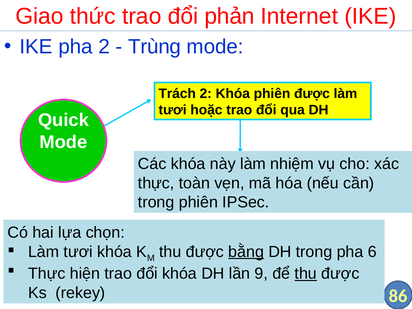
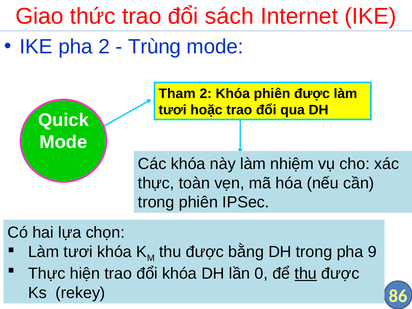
phản: phản -> sách
Trách: Trách -> Tham
bằng underline: present -> none
6: 6 -> 9
9: 9 -> 0
